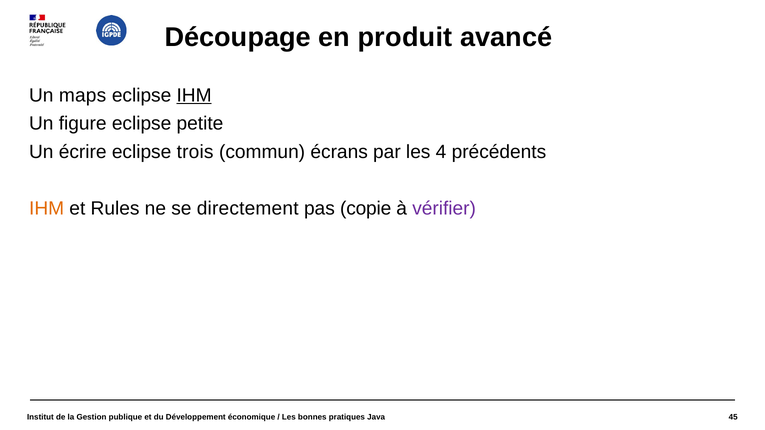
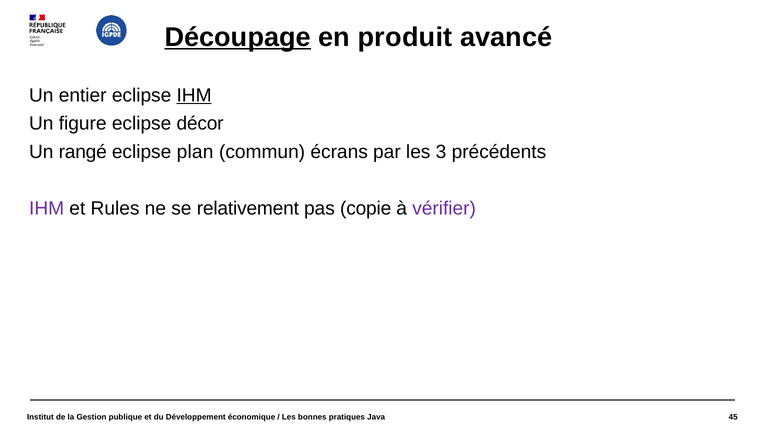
Découpage underline: none -> present
maps: maps -> entier
petite: petite -> décor
écrire: écrire -> rangé
trois: trois -> plan
4: 4 -> 3
IHM at (47, 208) colour: orange -> purple
directement: directement -> relativement
